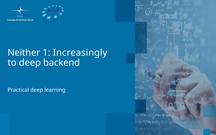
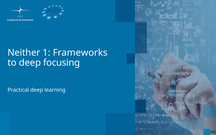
Increasingly: Increasingly -> Frameworks
backend: backend -> focusing
